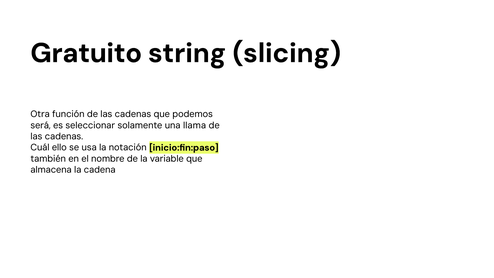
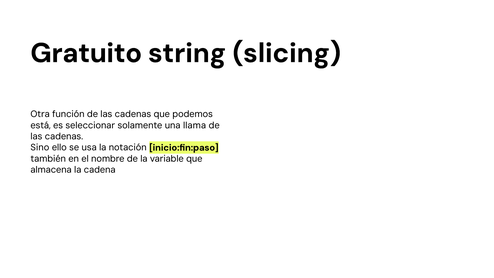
será: será -> está
Cuál: Cuál -> Sino
